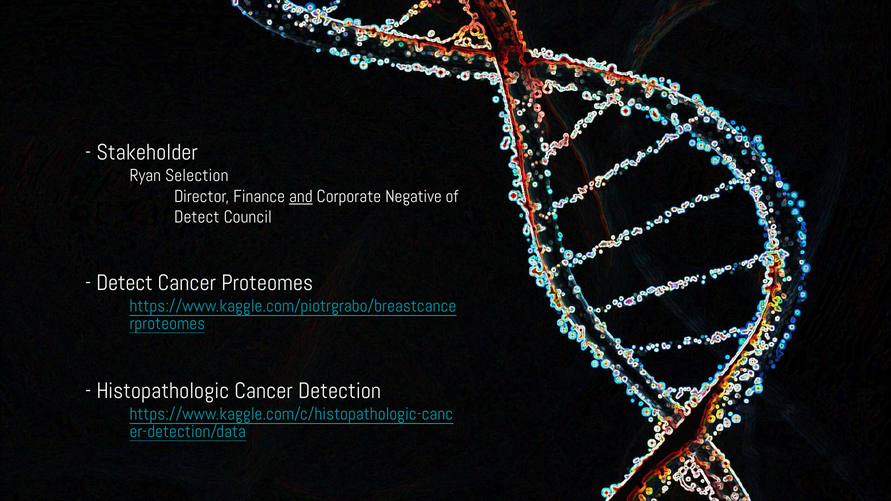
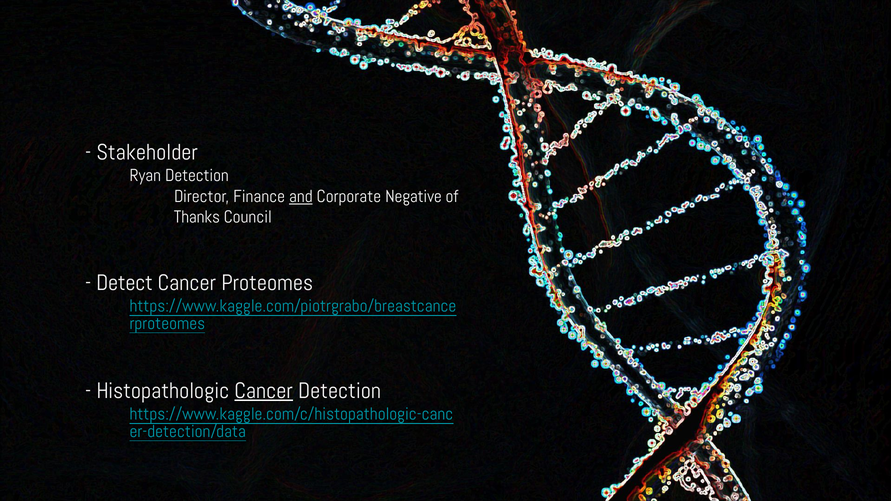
Ryan Selection: Selection -> Detection
Detect at (197, 217): Detect -> Thanks
Cancer at (264, 391) underline: none -> present
